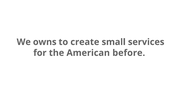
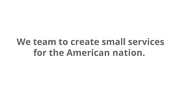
owns: owns -> team
before: before -> nation
